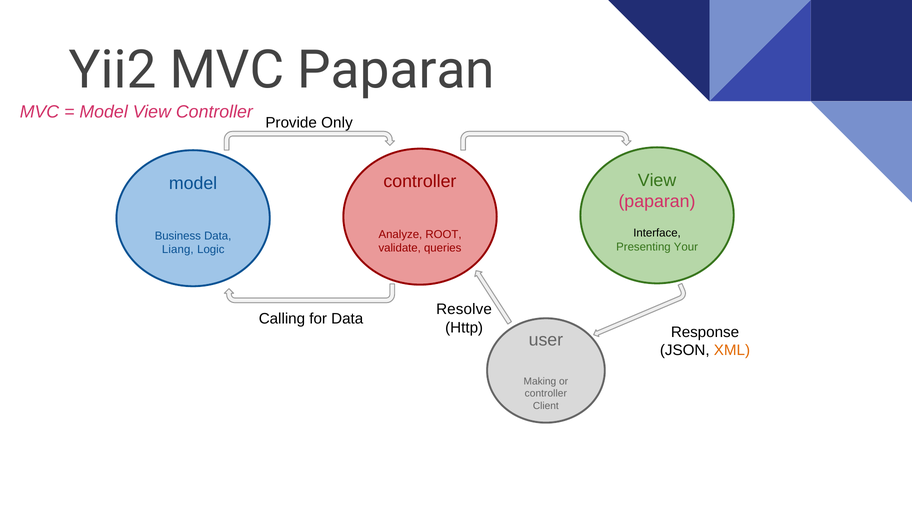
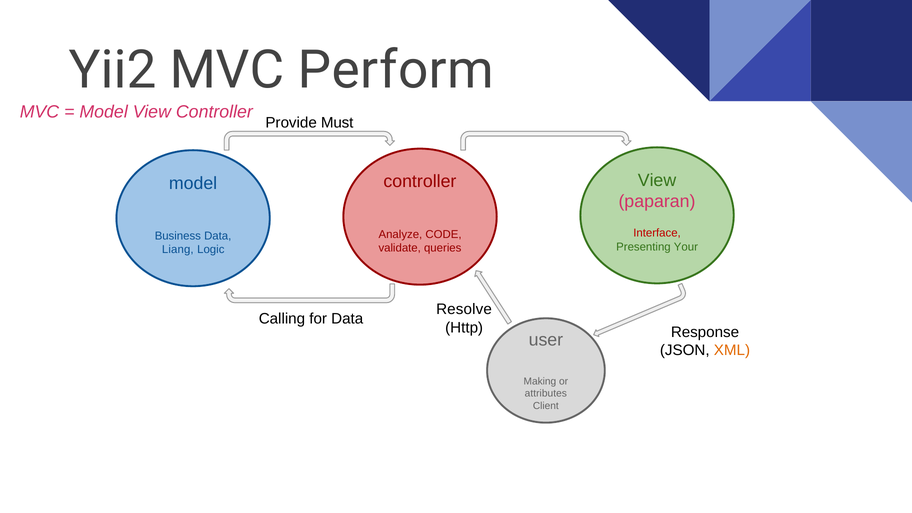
MVC Paparan: Paparan -> Perform
Only: Only -> Must
Interface colour: black -> red
ROOT: ROOT -> CODE
controller at (546, 394): controller -> attributes
